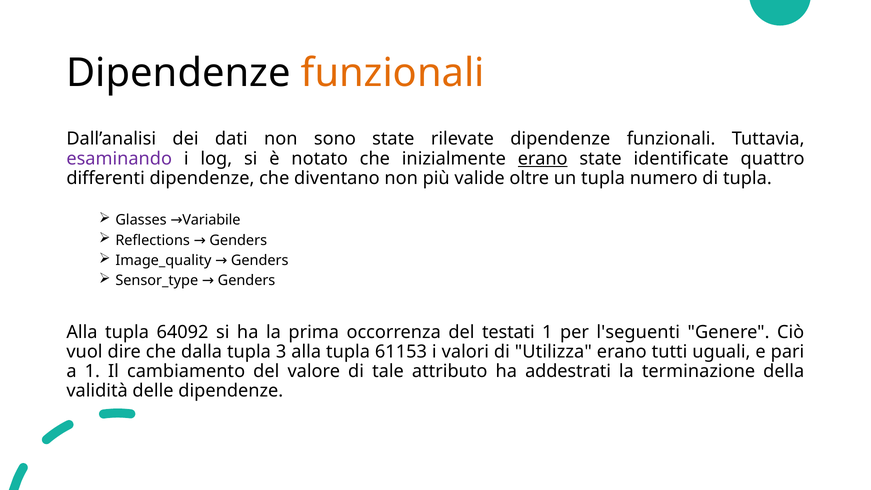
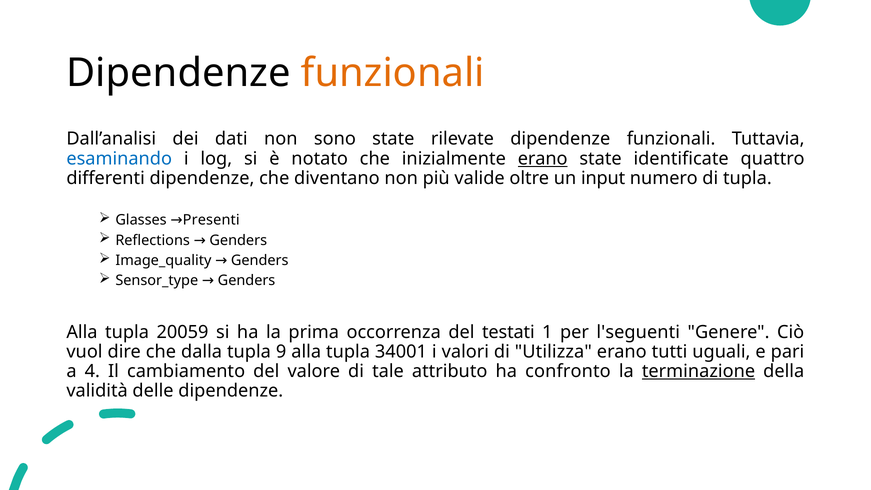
esaminando colour: purple -> blue
un tupla: tupla -> input
Variabile: Variabile -> Presenti
64092: 64092 -> 20059
3: 3 -> 9
61153: 61153 -> 34001
a 1: 1 -> 4
addestrati: addestrati -> confronto
terminazione underline: none -> present
